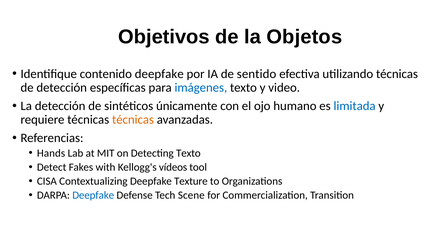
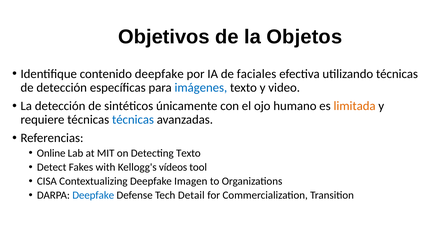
sentido: sentido -> faciales
limitada colour: blue -> orange
técnicas at (133, 120) colour: orange -> blue
Hands: Hands -> Online
Texture: Texture -> Imagen
Scene: Scene -> Detail
